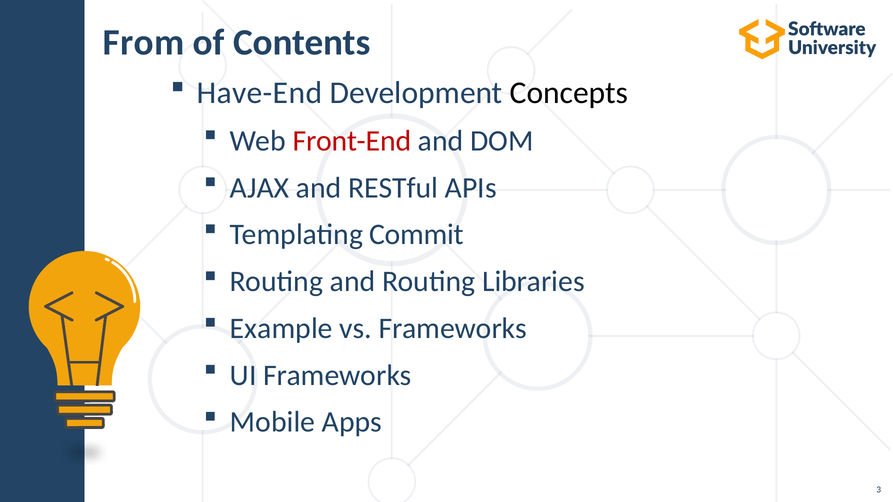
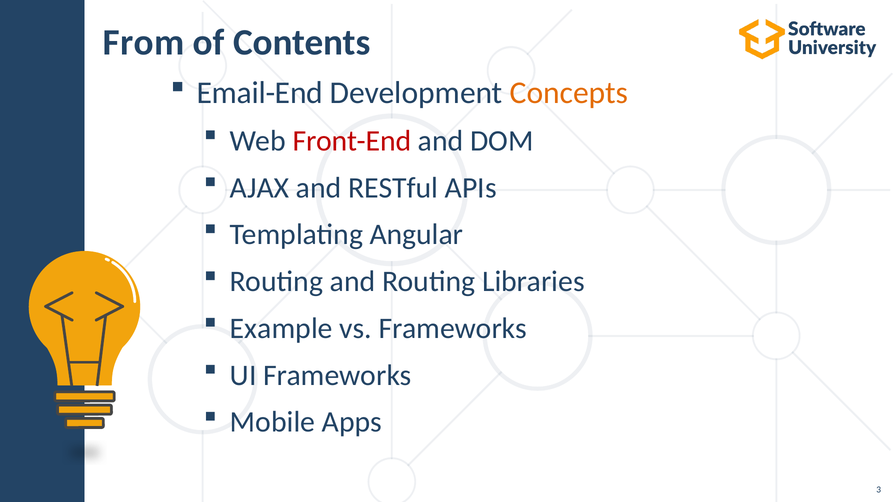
Have-End: Have-End -> Email-End
Concepts colour: black -> orange
Commit: Commit -> Angular
